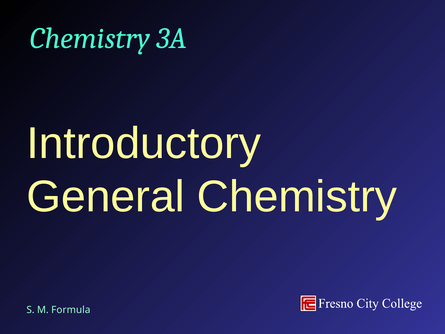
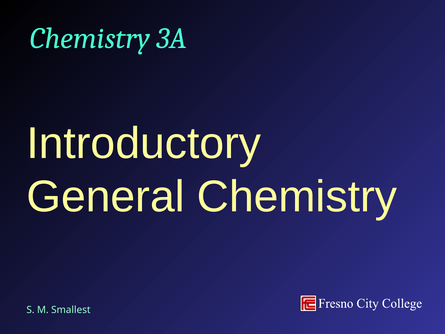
Formula: Formula -> Smallest
